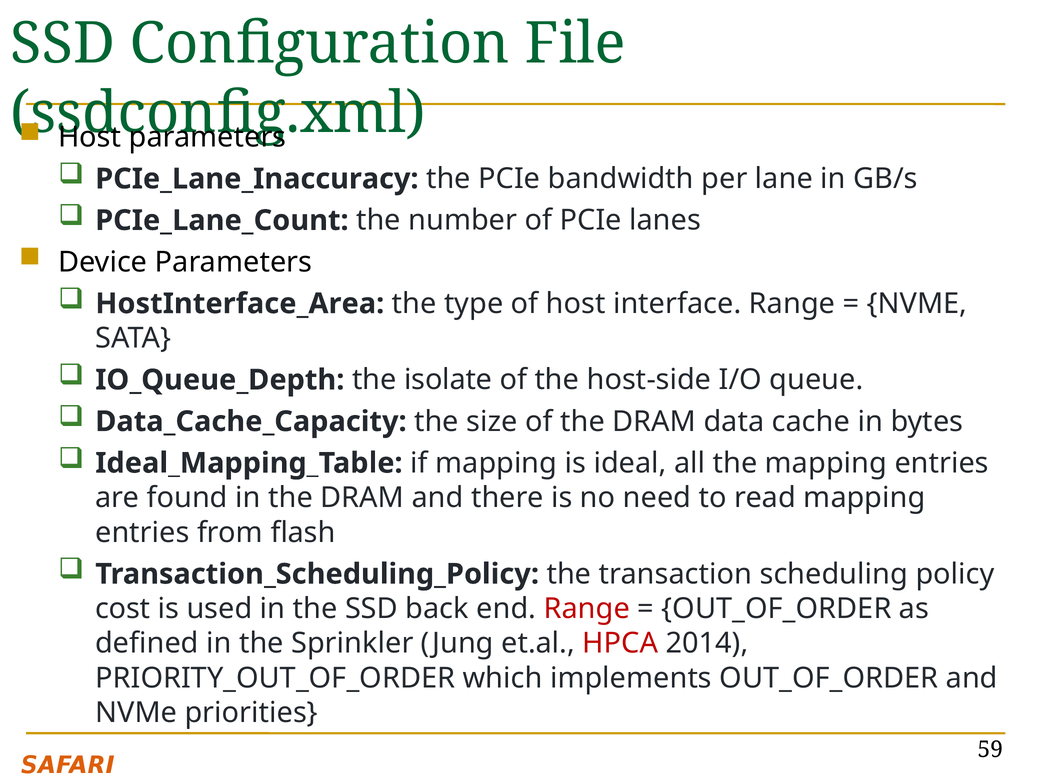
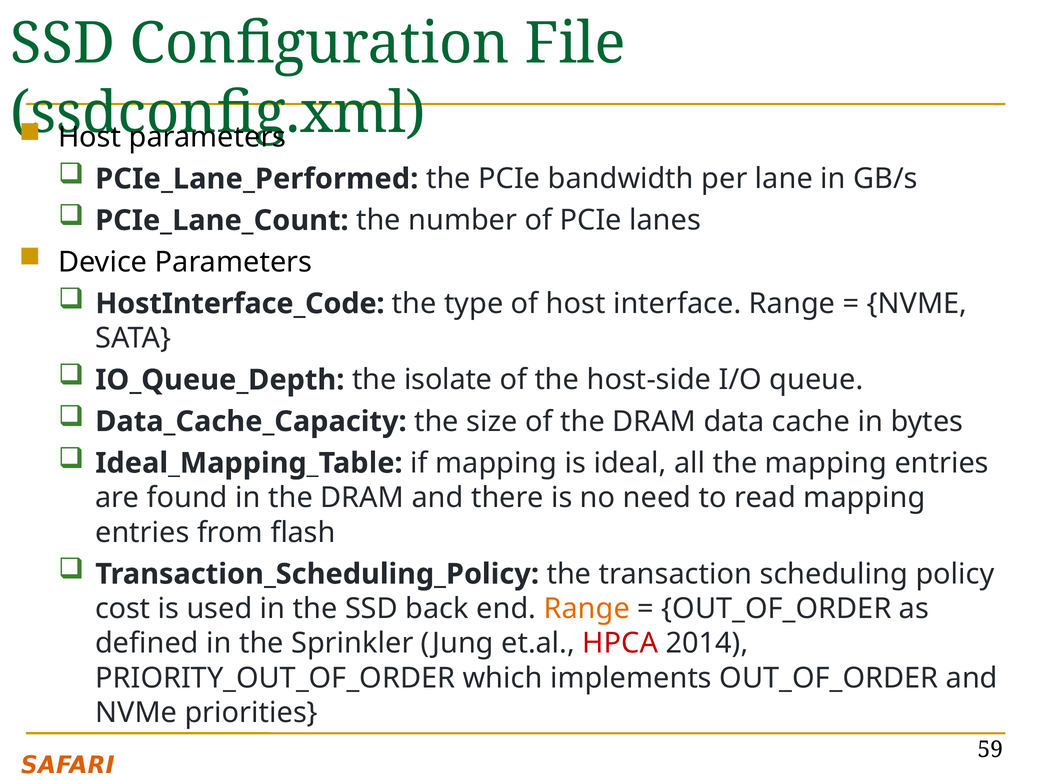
PCIe_Lane_Inaccuracy: PCIe_Lane_Inaccuracy -> PCIe_Lane_Performed
HostInterface_Area: HostInterface_Area -> HostInterface_Code
Range at (587, 609) colour: red -> orange
